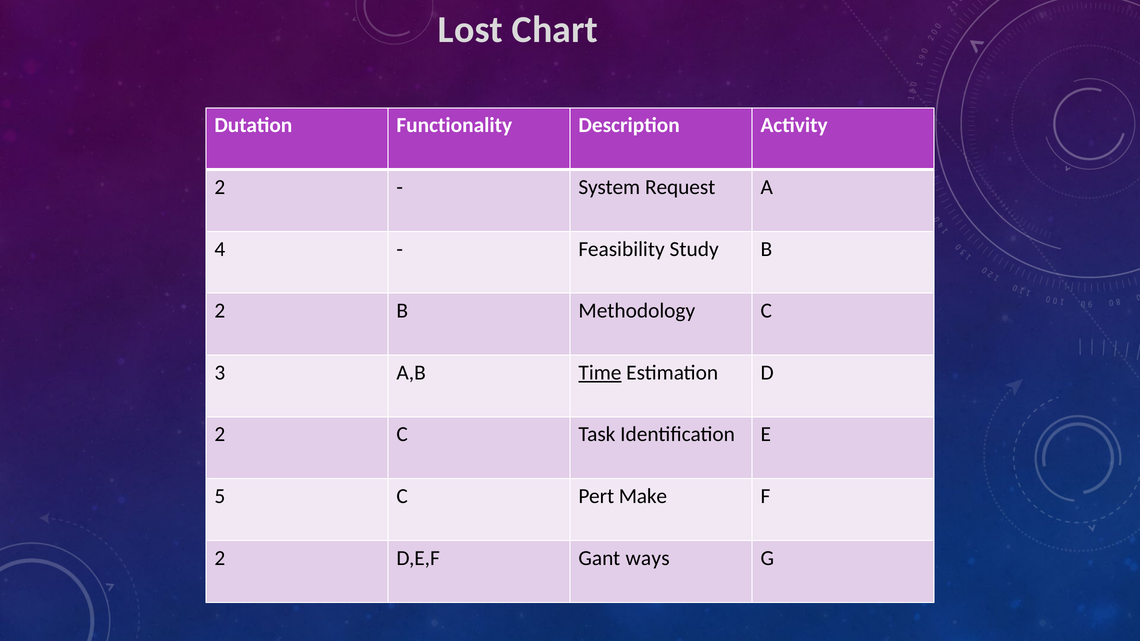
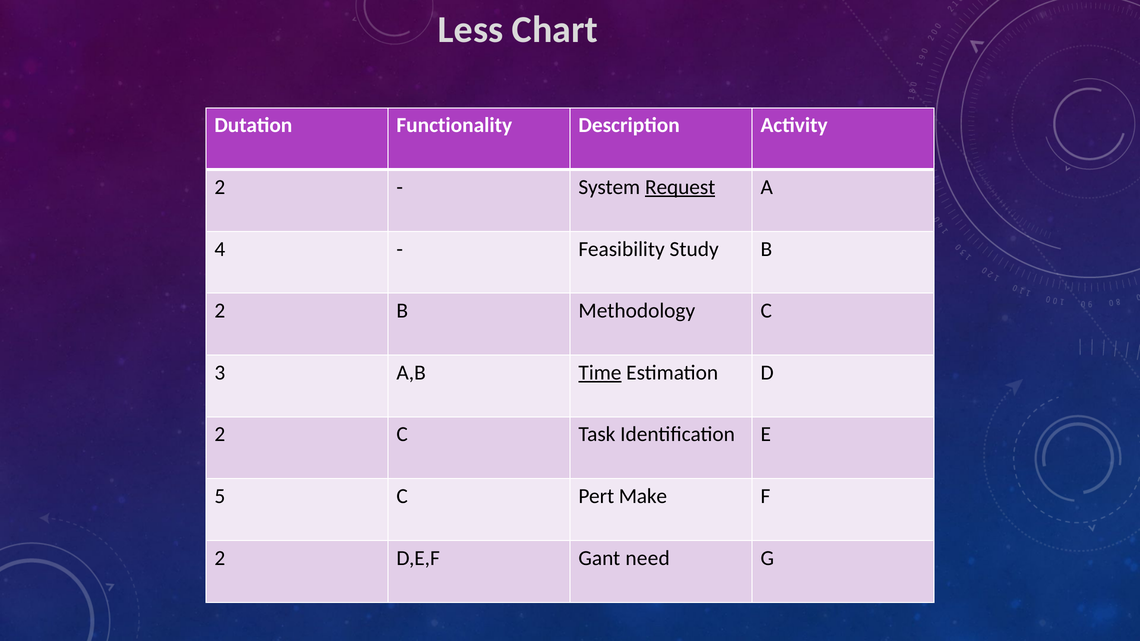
Lost: Lost -> Less
Request underline: none -> present
ways: ways -> need
